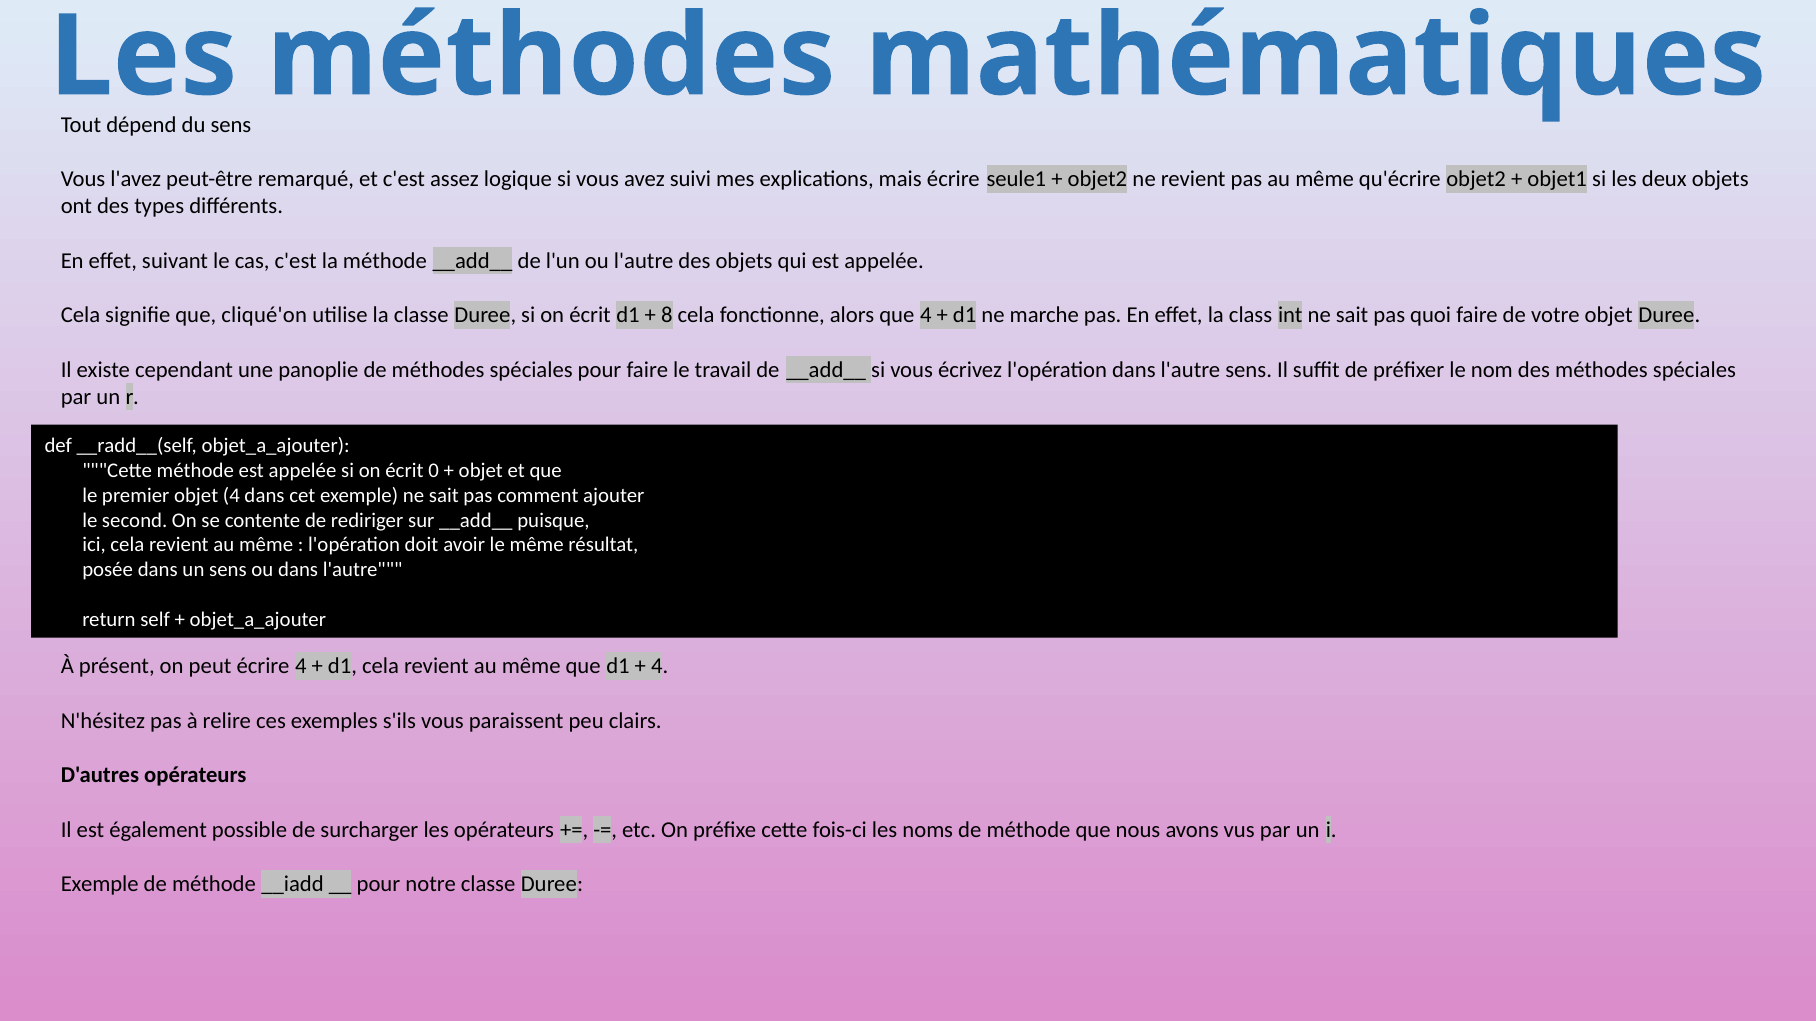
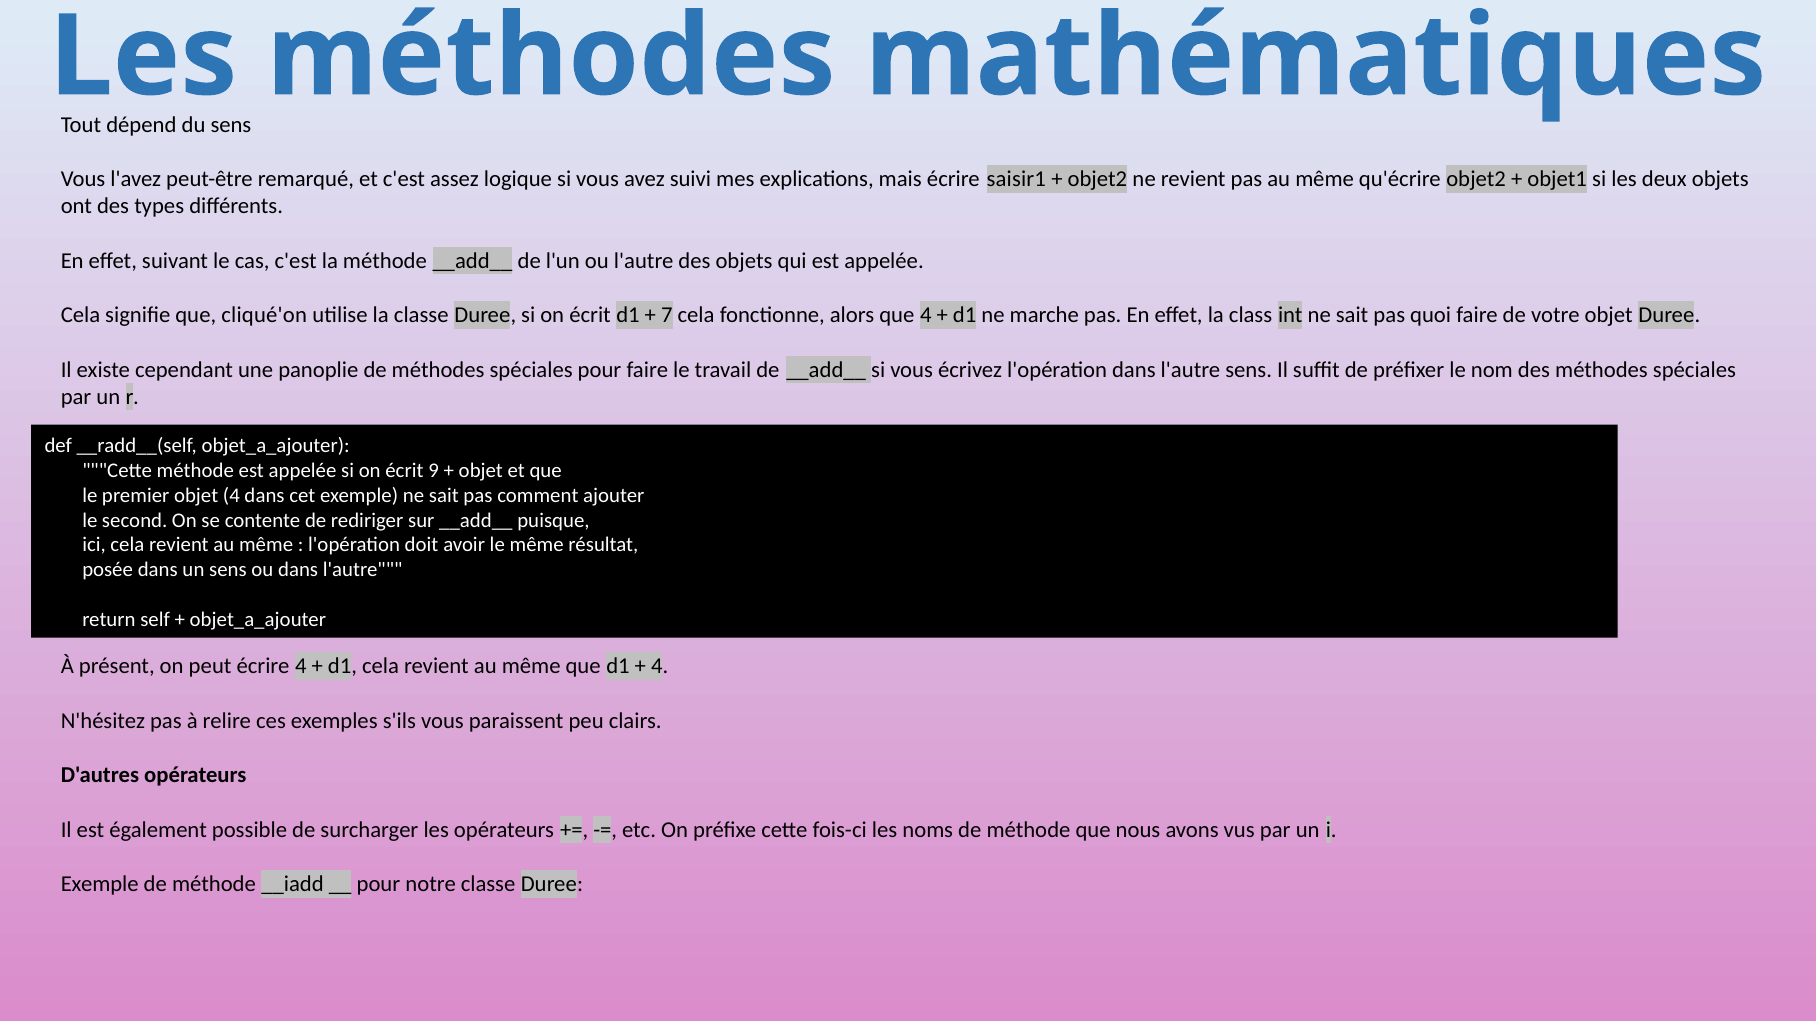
seule1: seule1 -> saisir1
8: 8 -> 7
0: 0 -> 9
